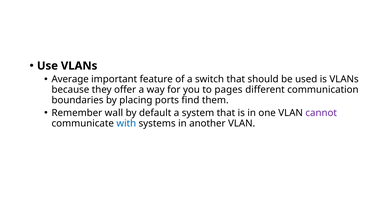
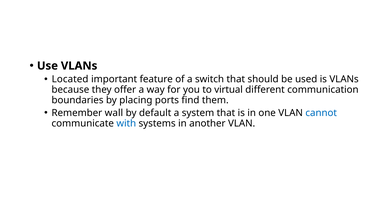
Average: Average -> Located
pages: pages -> virtual
cannot colour: purple -> blue
